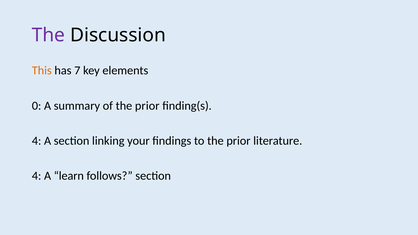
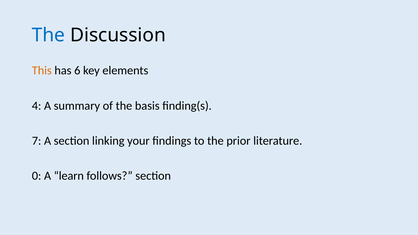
The at (49, 35) colour: purple -> blue
7: 7 -> 6
0: 0 -> 4
of the prior: prior -> basis
4 at (37, 141): 4 -> 7
4 at (37, 176): 4 -> 0
